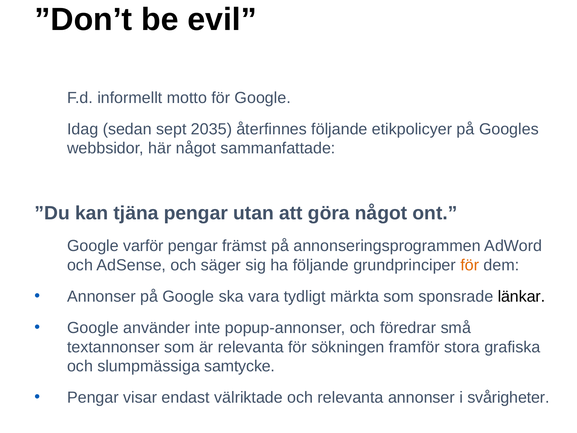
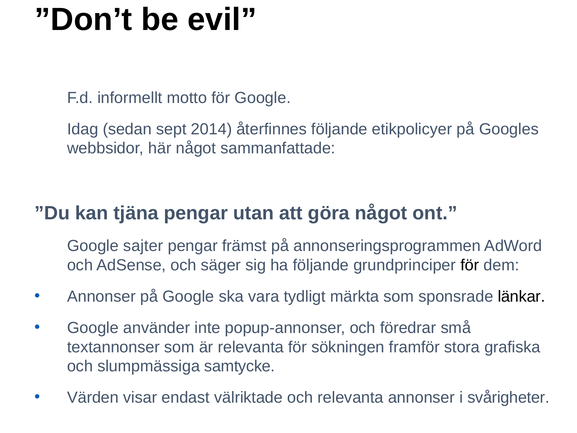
2035: 2035 -> 2014
varför: varför -> sajter
för at (470, 265) colour: orange -> black
Pengar at (93, 397): Pengar -> Värden
